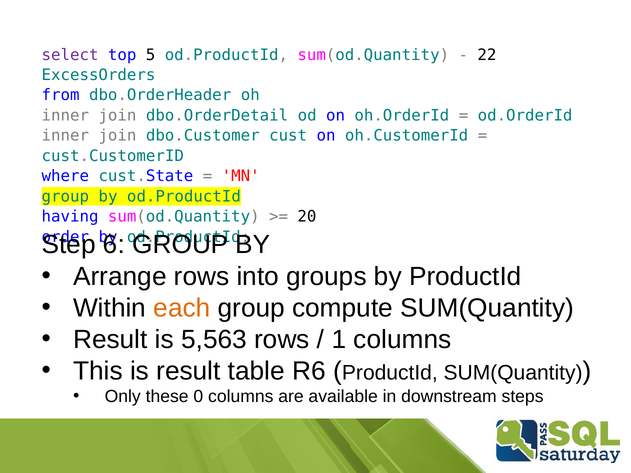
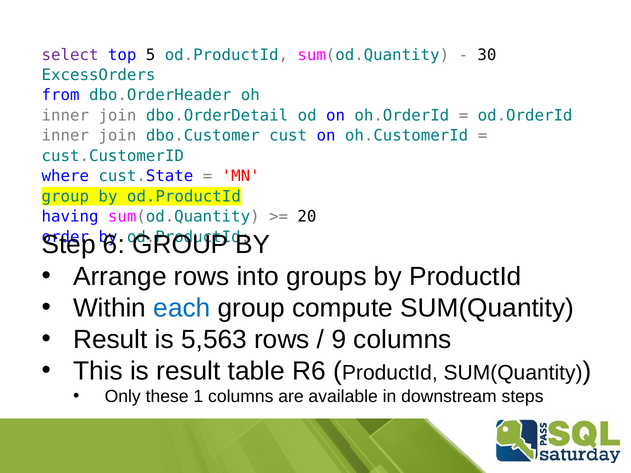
22: 22 -> 30
each colour: orange -> blue
1: 1 -> 9
0: 0 -> 1
